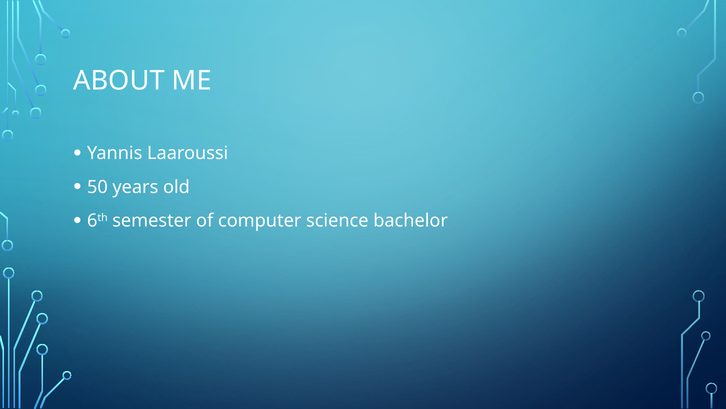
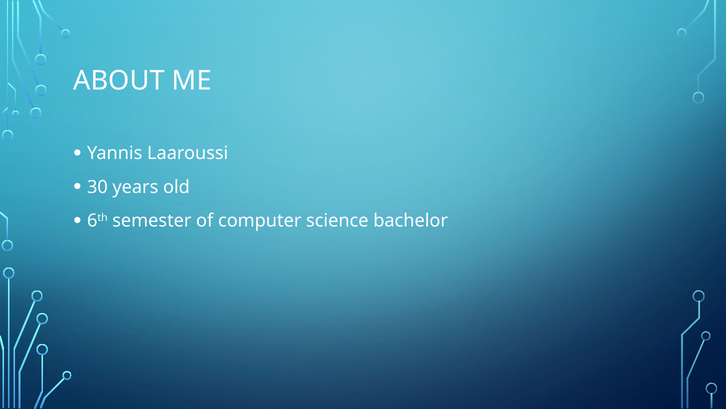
50: 50 -> 30
